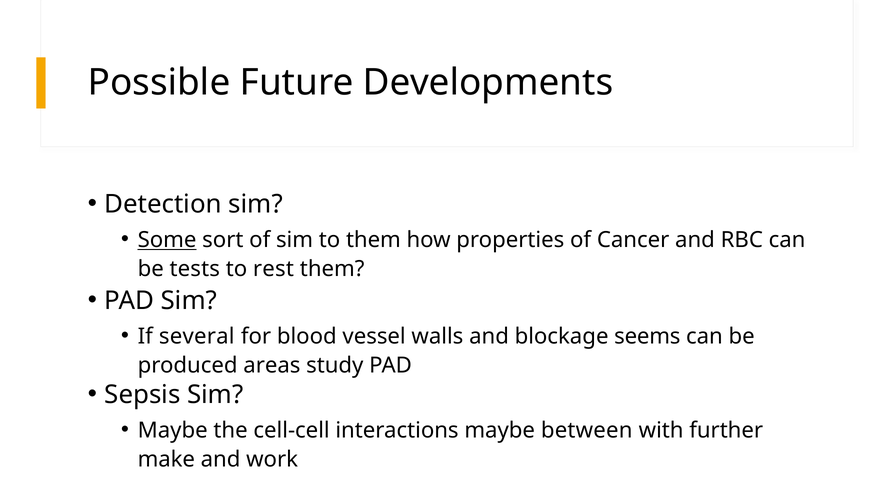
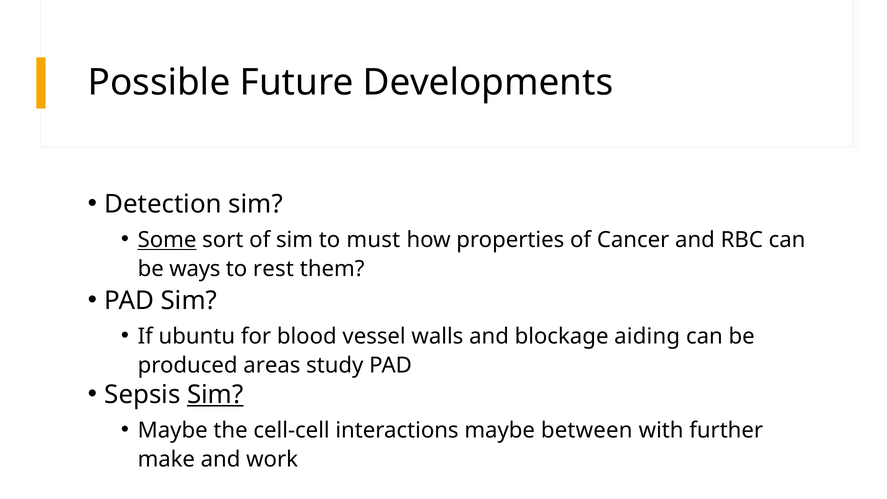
to them: them -> must
tests: tests -> ways
several: several -> ubuntu
seems: seems -> aiding
Sim at (215, 394) underline: none -> present
